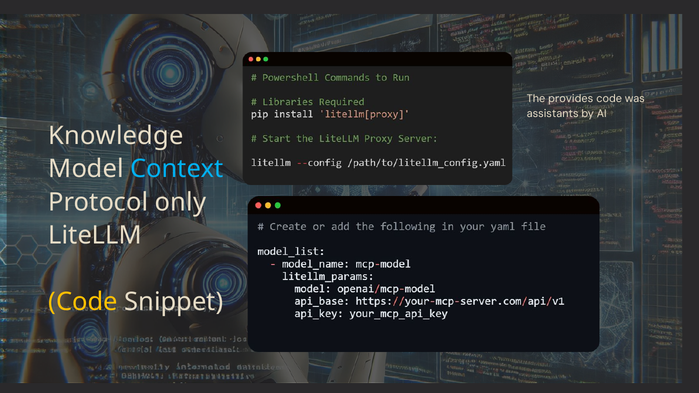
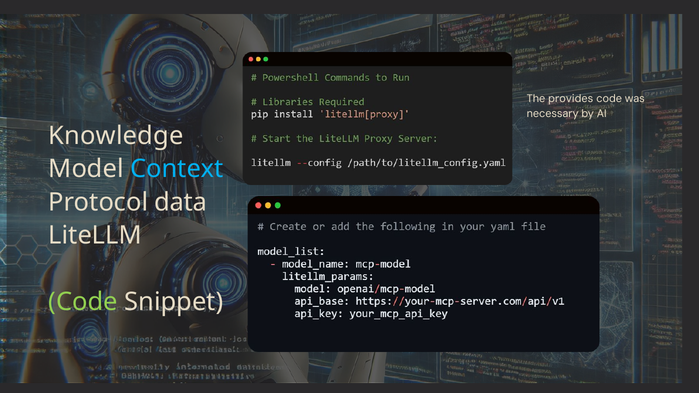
assistants: assistants -> necessary
only: only -> data
Code at (83, 302) colour: yellow -> light green
